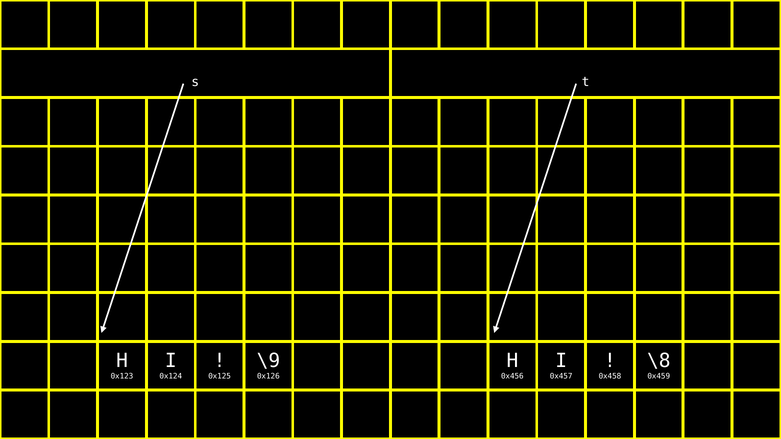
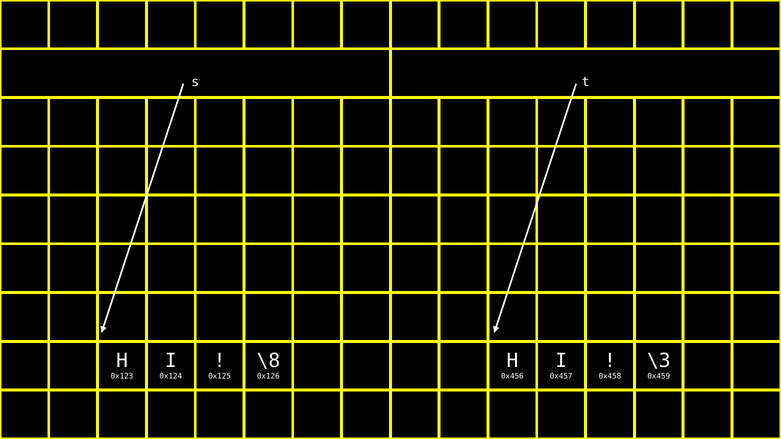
\9: \9 -> \8
\8: \8 -> \3
